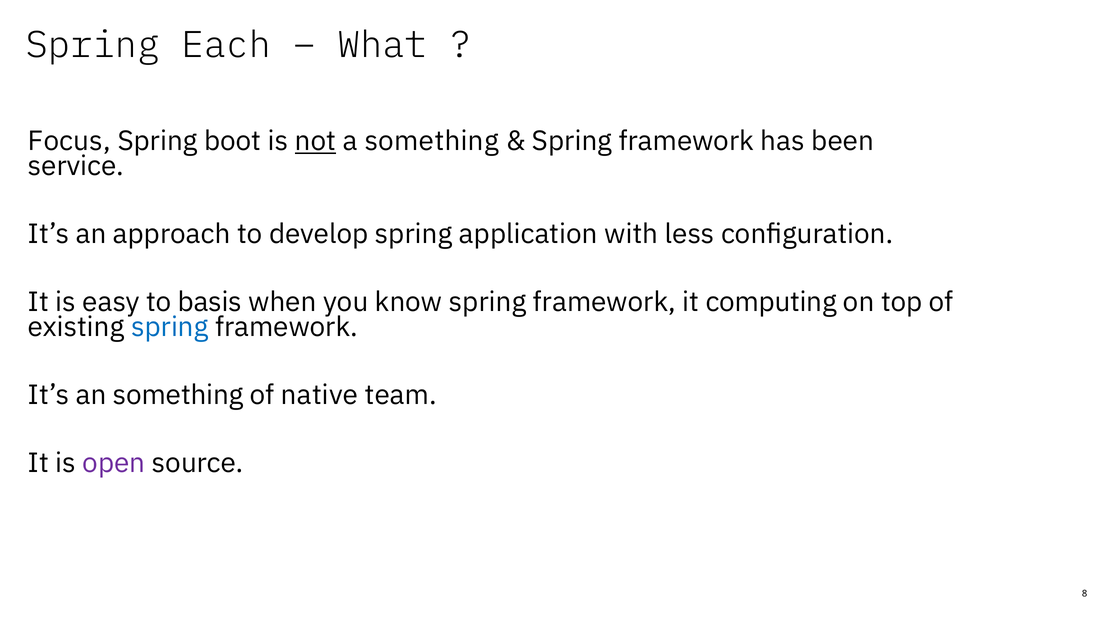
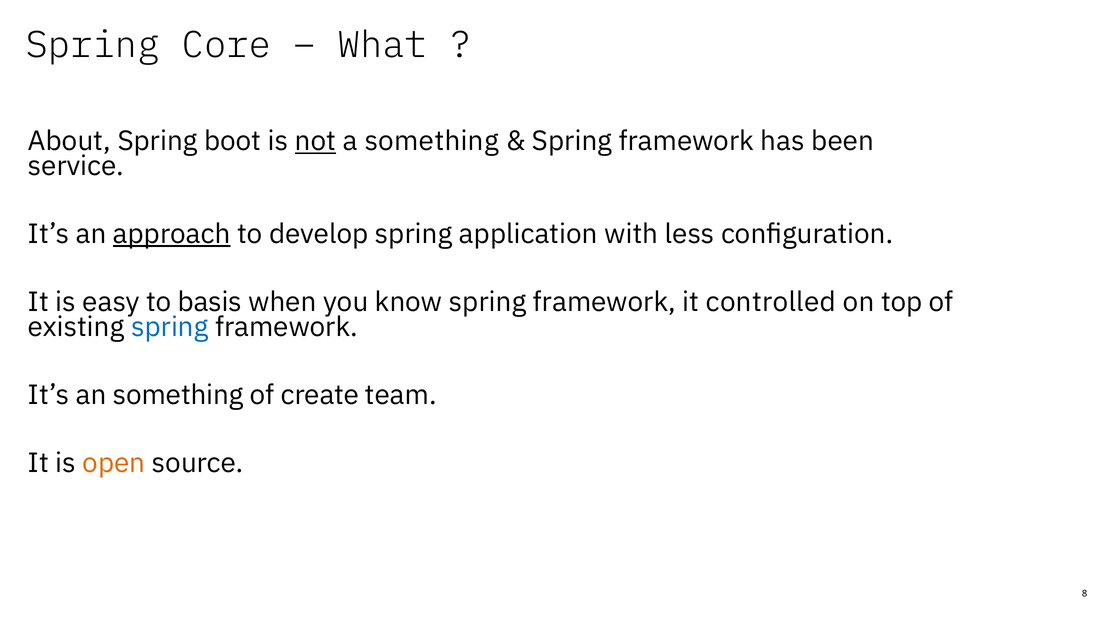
Each: Each -> Core
Focus: Focus -> About
approach underline: none -> present
computing: computing -> controlled
native: native -> create
open colour: purple -> orange
